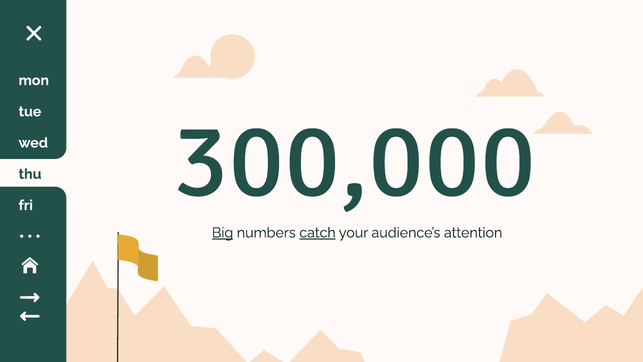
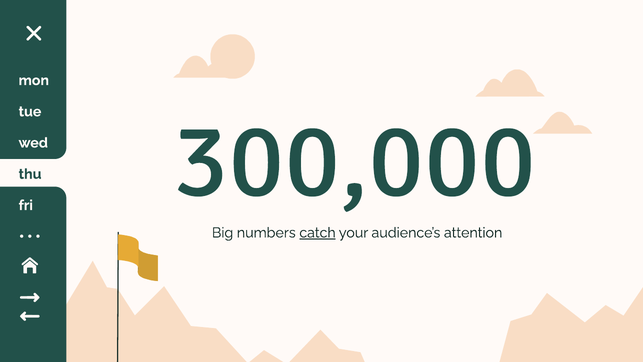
Big underline: present -> none
